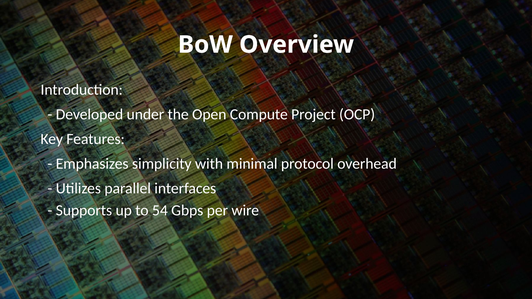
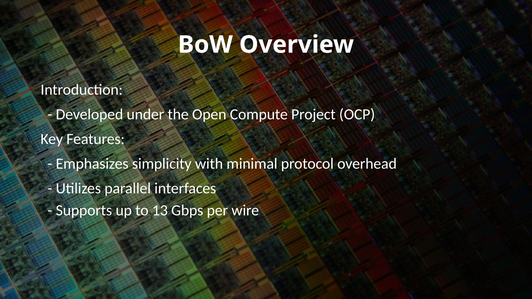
54: 54 -> 13
